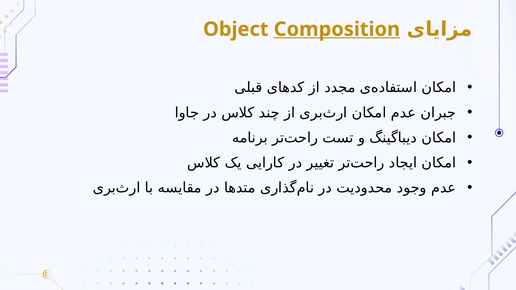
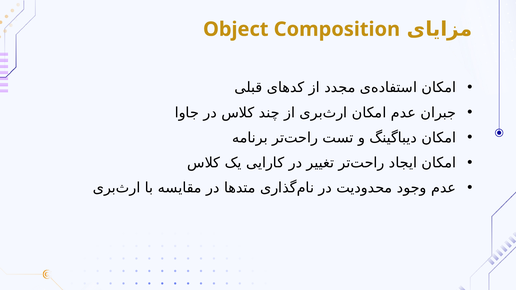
Composition underline: present -> none
